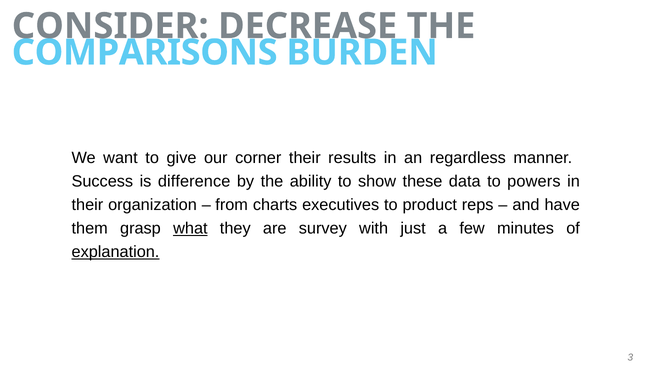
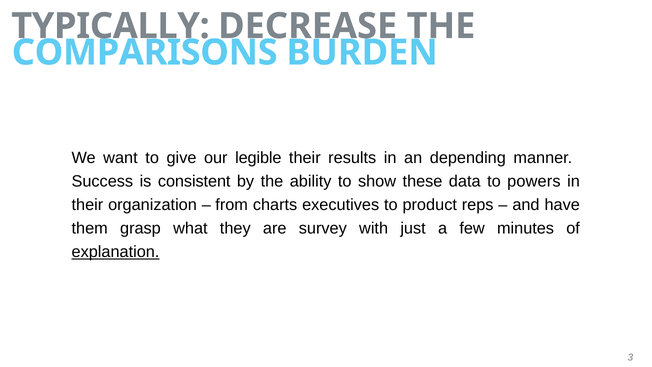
CONSIDER: CONSIDER -> TYPICALLY
corner: corner -> legible
regardless: regardless -> depending
difference: difference -> consistent
what underline: present -> none
